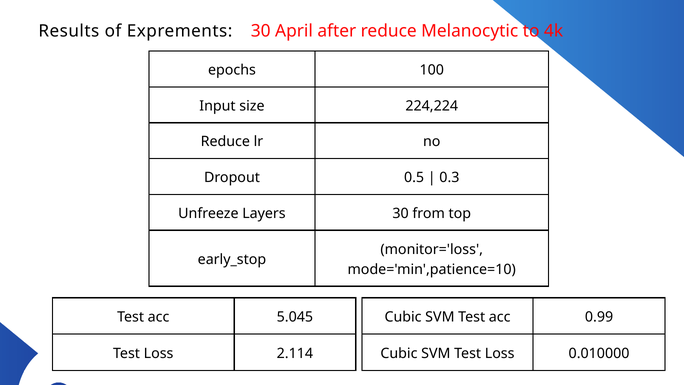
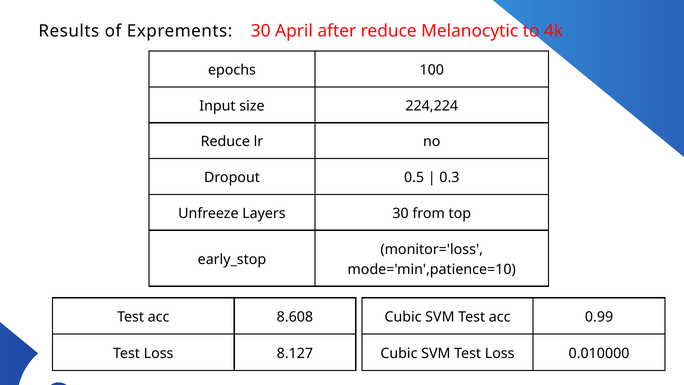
5.045: 5.045 -> 8.608
2.114: 2.114 -> 8.127
